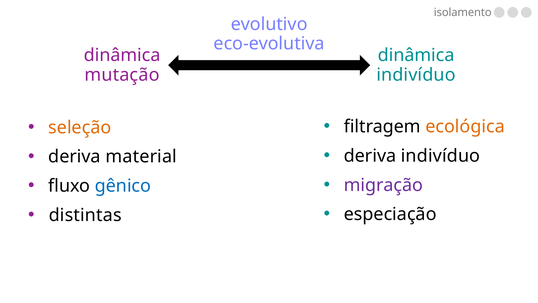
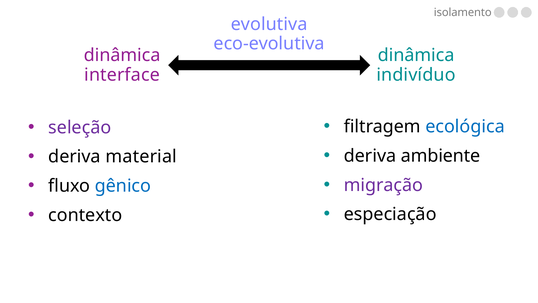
evolutivo: evolutivo -> evolutiva
mutação: mutação -> interface
ecológica colour: orange -> blue
seleção colour: orange -> purple
deriva indivíduo: indivíduo -> ambiente
distintas: distintas -> contexto
